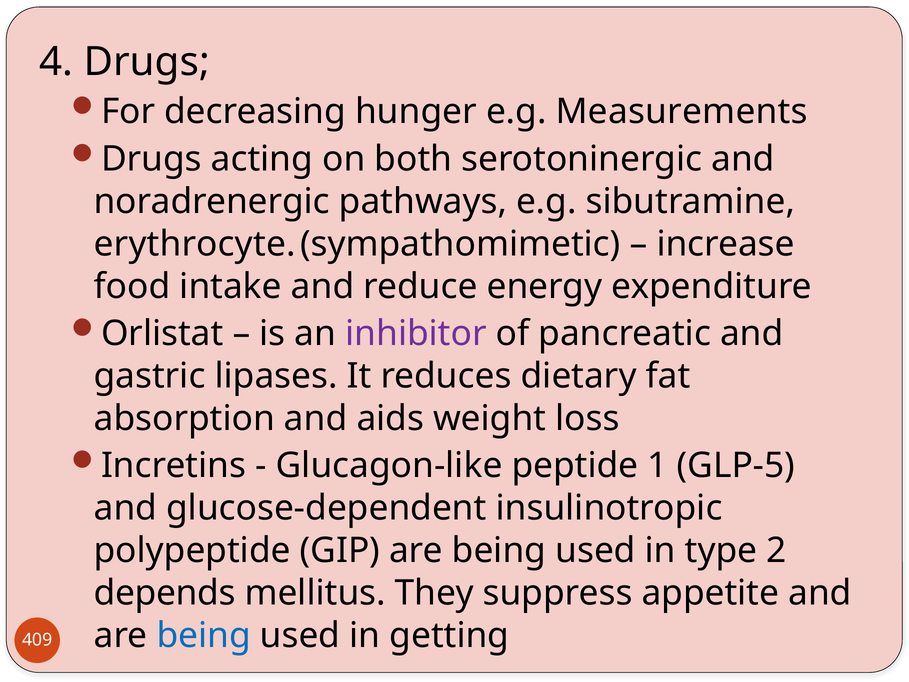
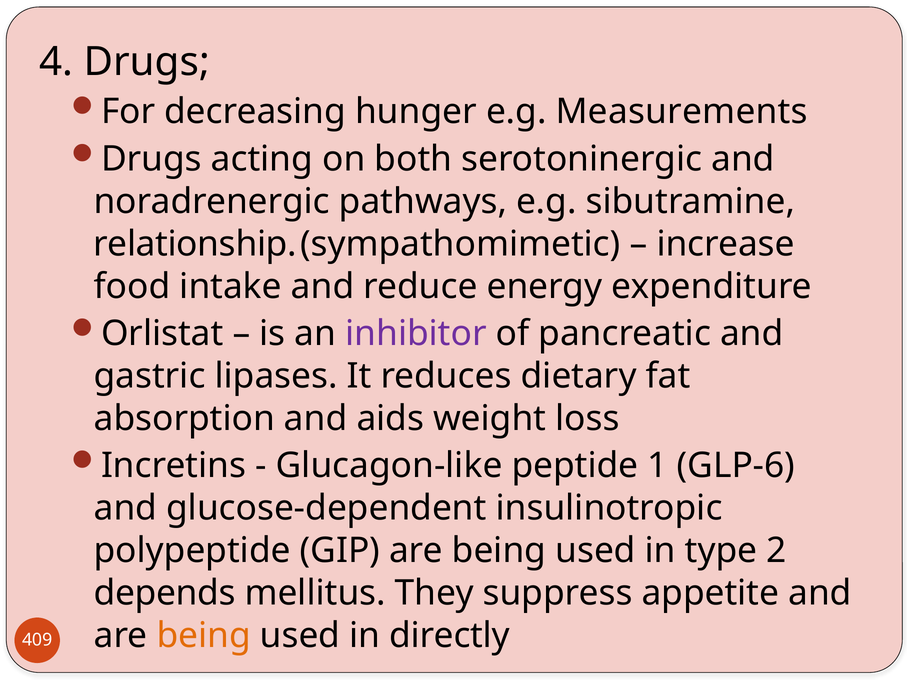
erythrocyte: erythrocyte -> relationship
GLP-5: GLP-5 -> GLP-6
being at (204, 635) colour: blue -> orange
getting: getting -> directly
